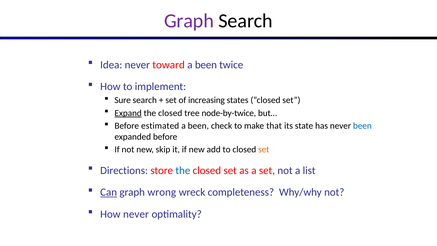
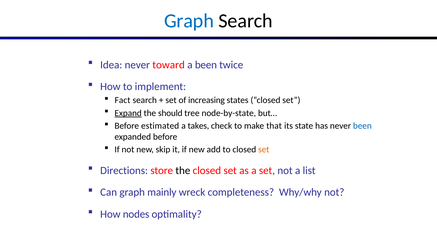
Graph at (189, 21) colour: purple -> blue
Sure: Sure -> Fact
closed at (170, 113): closed -> should
node-by-twice: node-by-twice -> node-by-state
been at (198, 126): been -> takes
the at (183, 170) colour: blue -> black
Can underline: present -> none
wrong: wrong -> mainly
How never: never -> nodes
